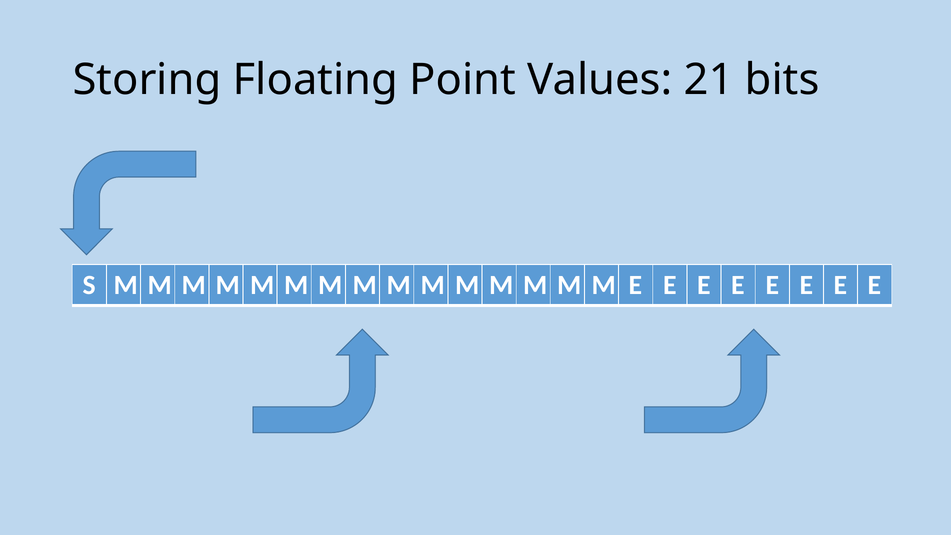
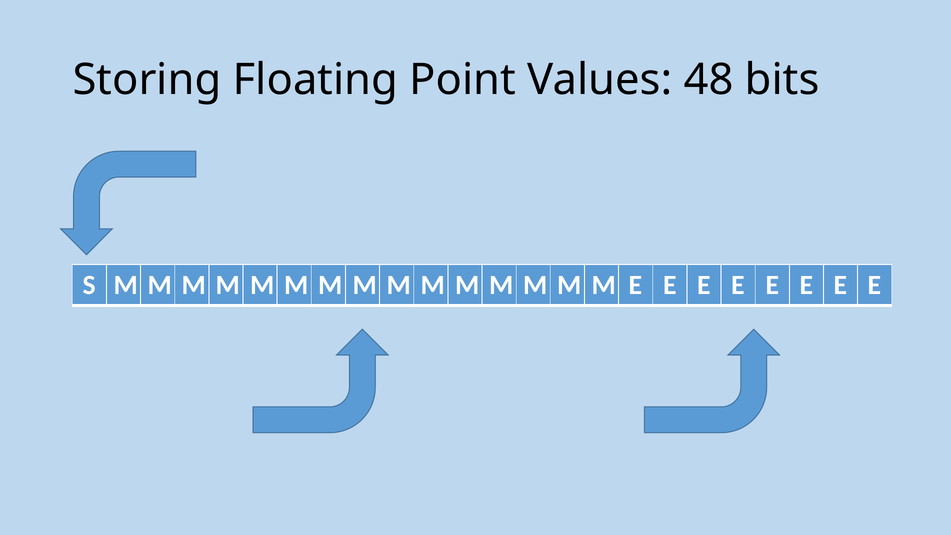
21: 21 -> 48
